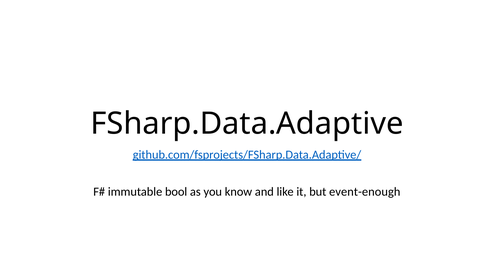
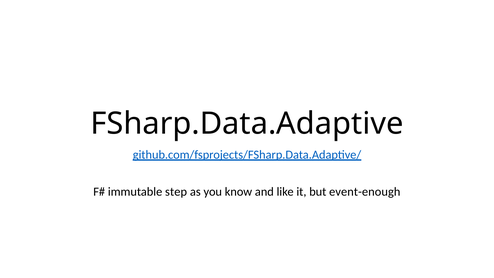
bool: bool -> step
